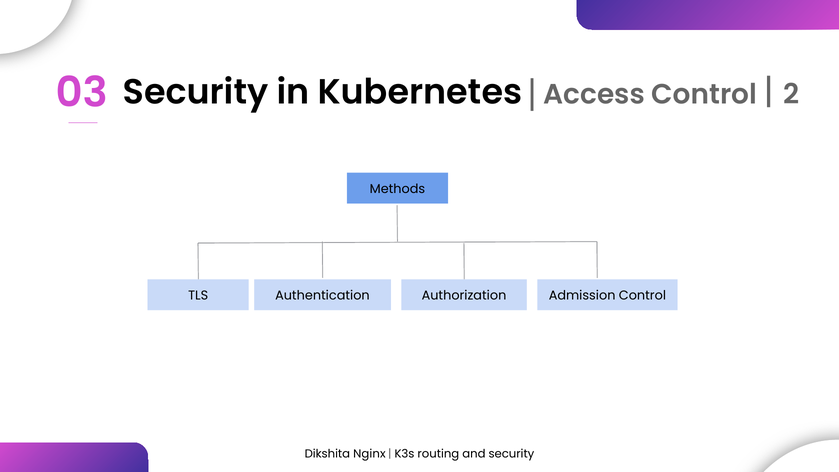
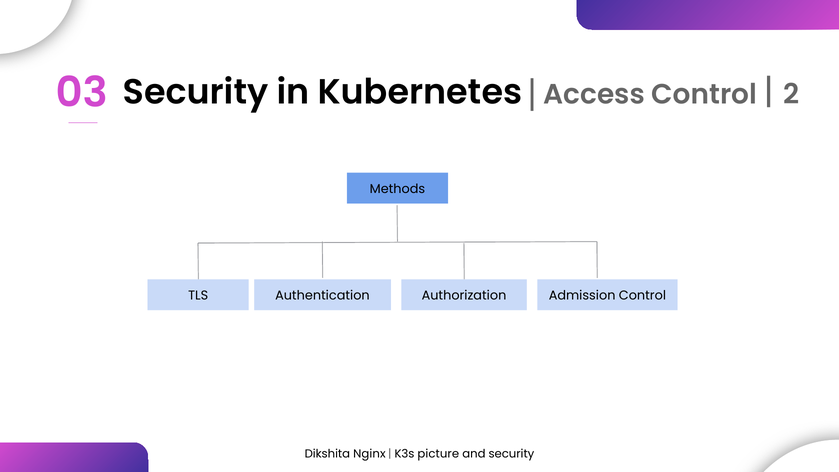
routing: routing -> picture
